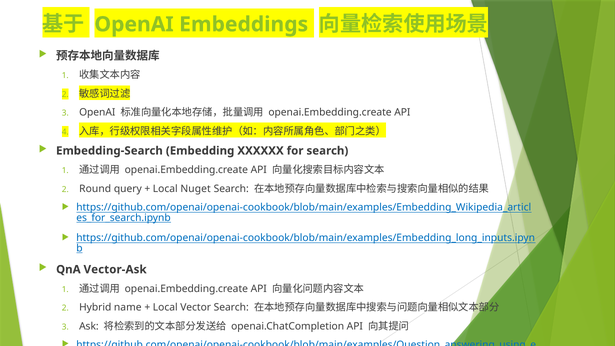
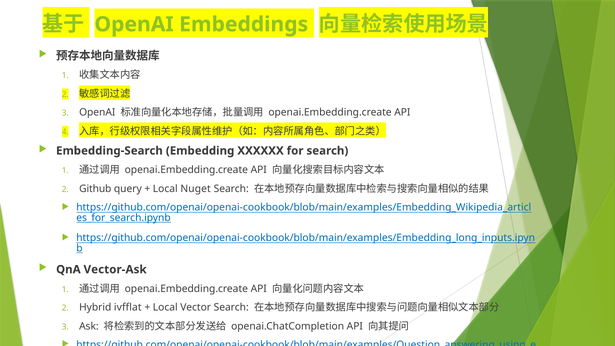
Round: Round -> Github
name: name -> ivfflat
